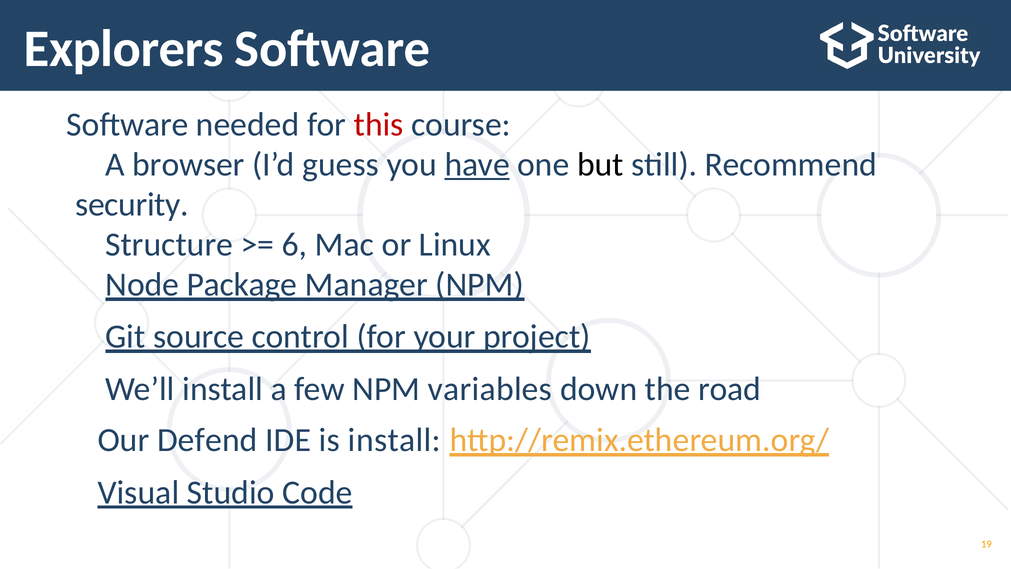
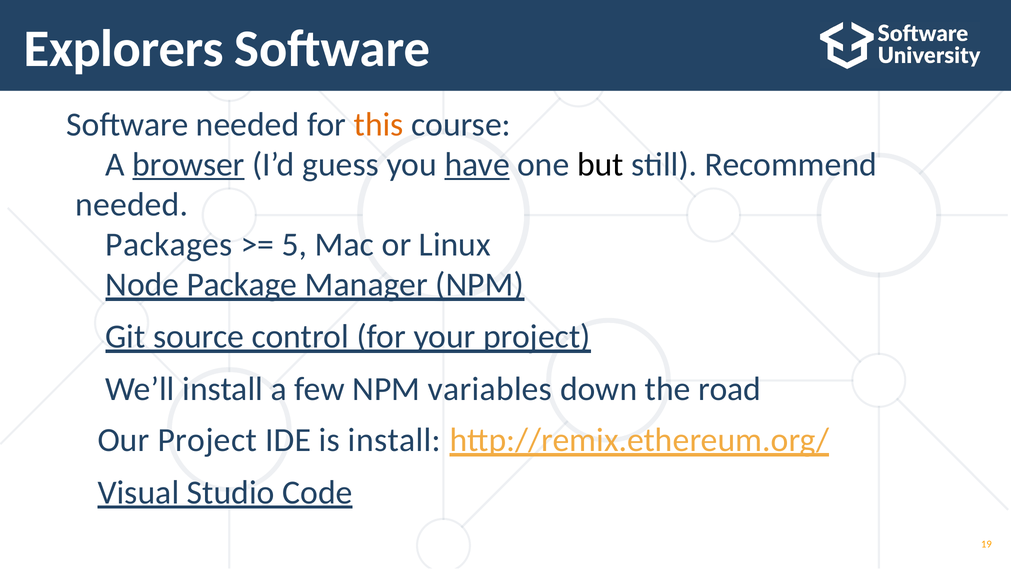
this colour: red -> orange
browser underline: none -> present
security at (132, 204): security -> needed
Structure: Structure -> Packages
6: 6 -> 5
Defend at (207, 440): Defend -> Project
